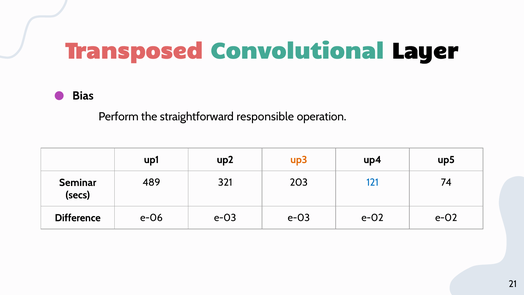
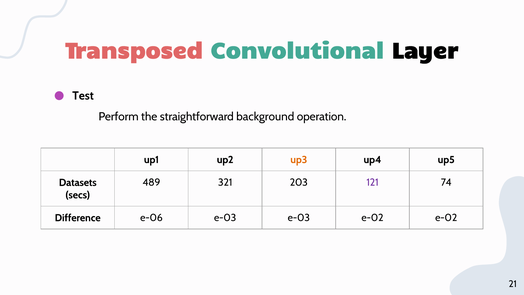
Bias: Bias -> Test
responsible: responsible -> background
Seminar: Seminar -> Datasets
121 colour: blue -> purple
